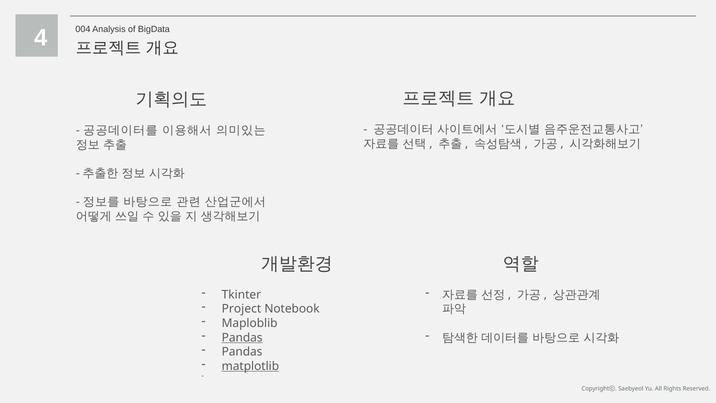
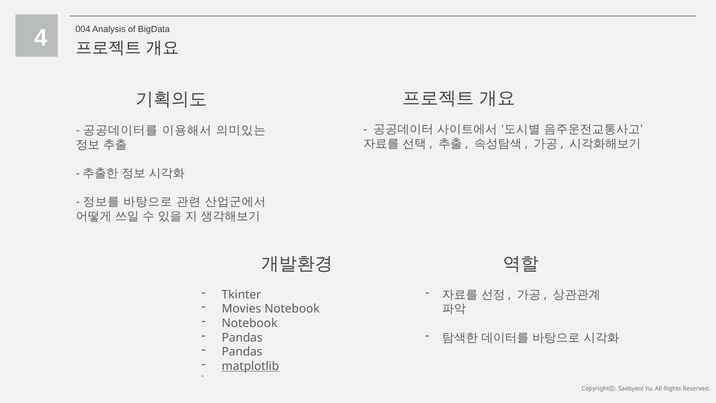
Project: Project -> Movies
Maploblib at (250, 323): Maploblib -> Notebook
Pandas at (242, 337) underline: present -> none
